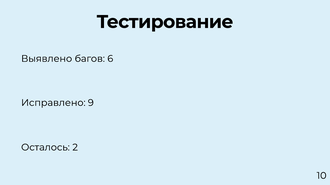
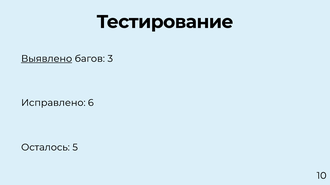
Выявлено underline: none -> present
6: 6 -> 3
9: 9 -> 6
2: 2 -> 5
